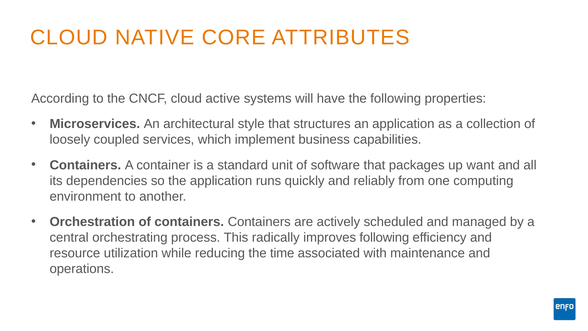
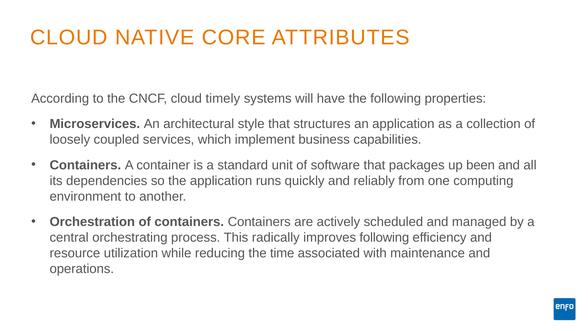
active: active -> timely
want: want -> been
